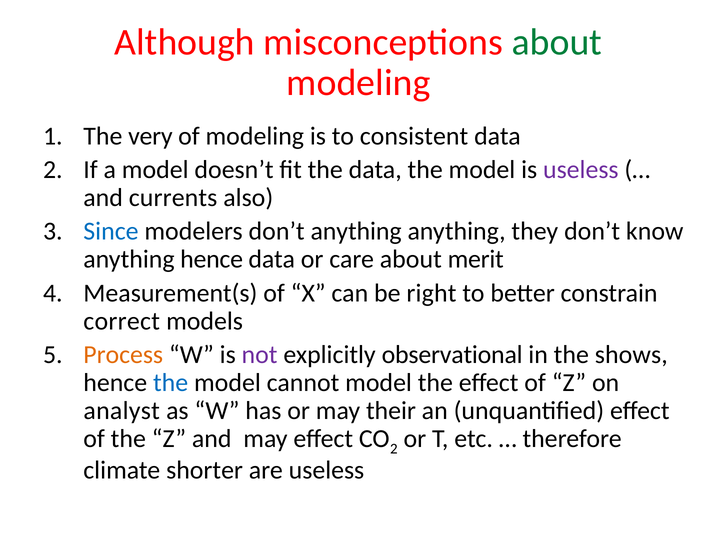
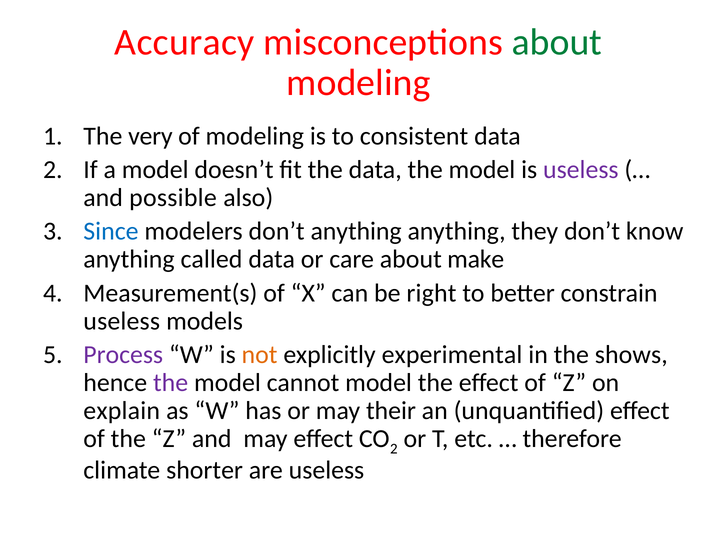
Although: Although -> Accuracy
currents: currents -> possible
anything hence: hence -> called
merit: merit -> make
correct at (122, 321): correct -> useless
Process colour: orange -> purple
not colour: purple -> orange
observational: observational -> experimental
the at (171, 382) colour: blue -> purple
analyst: analyst -> explain
